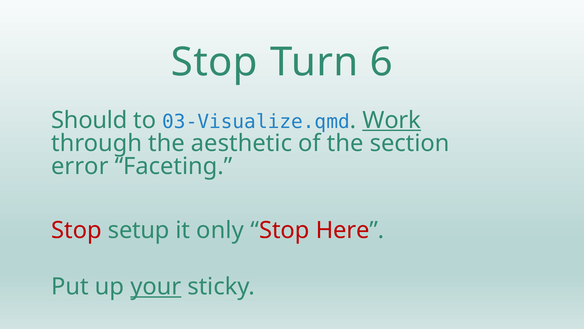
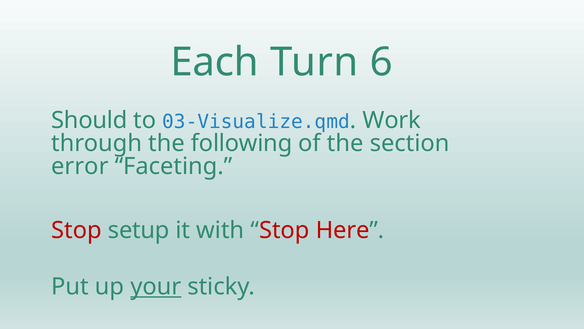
Stop at (214, 62): Stop -> Each
Work underline: present -> none
aesthetic: aesthetic -> following
only: only -> with
